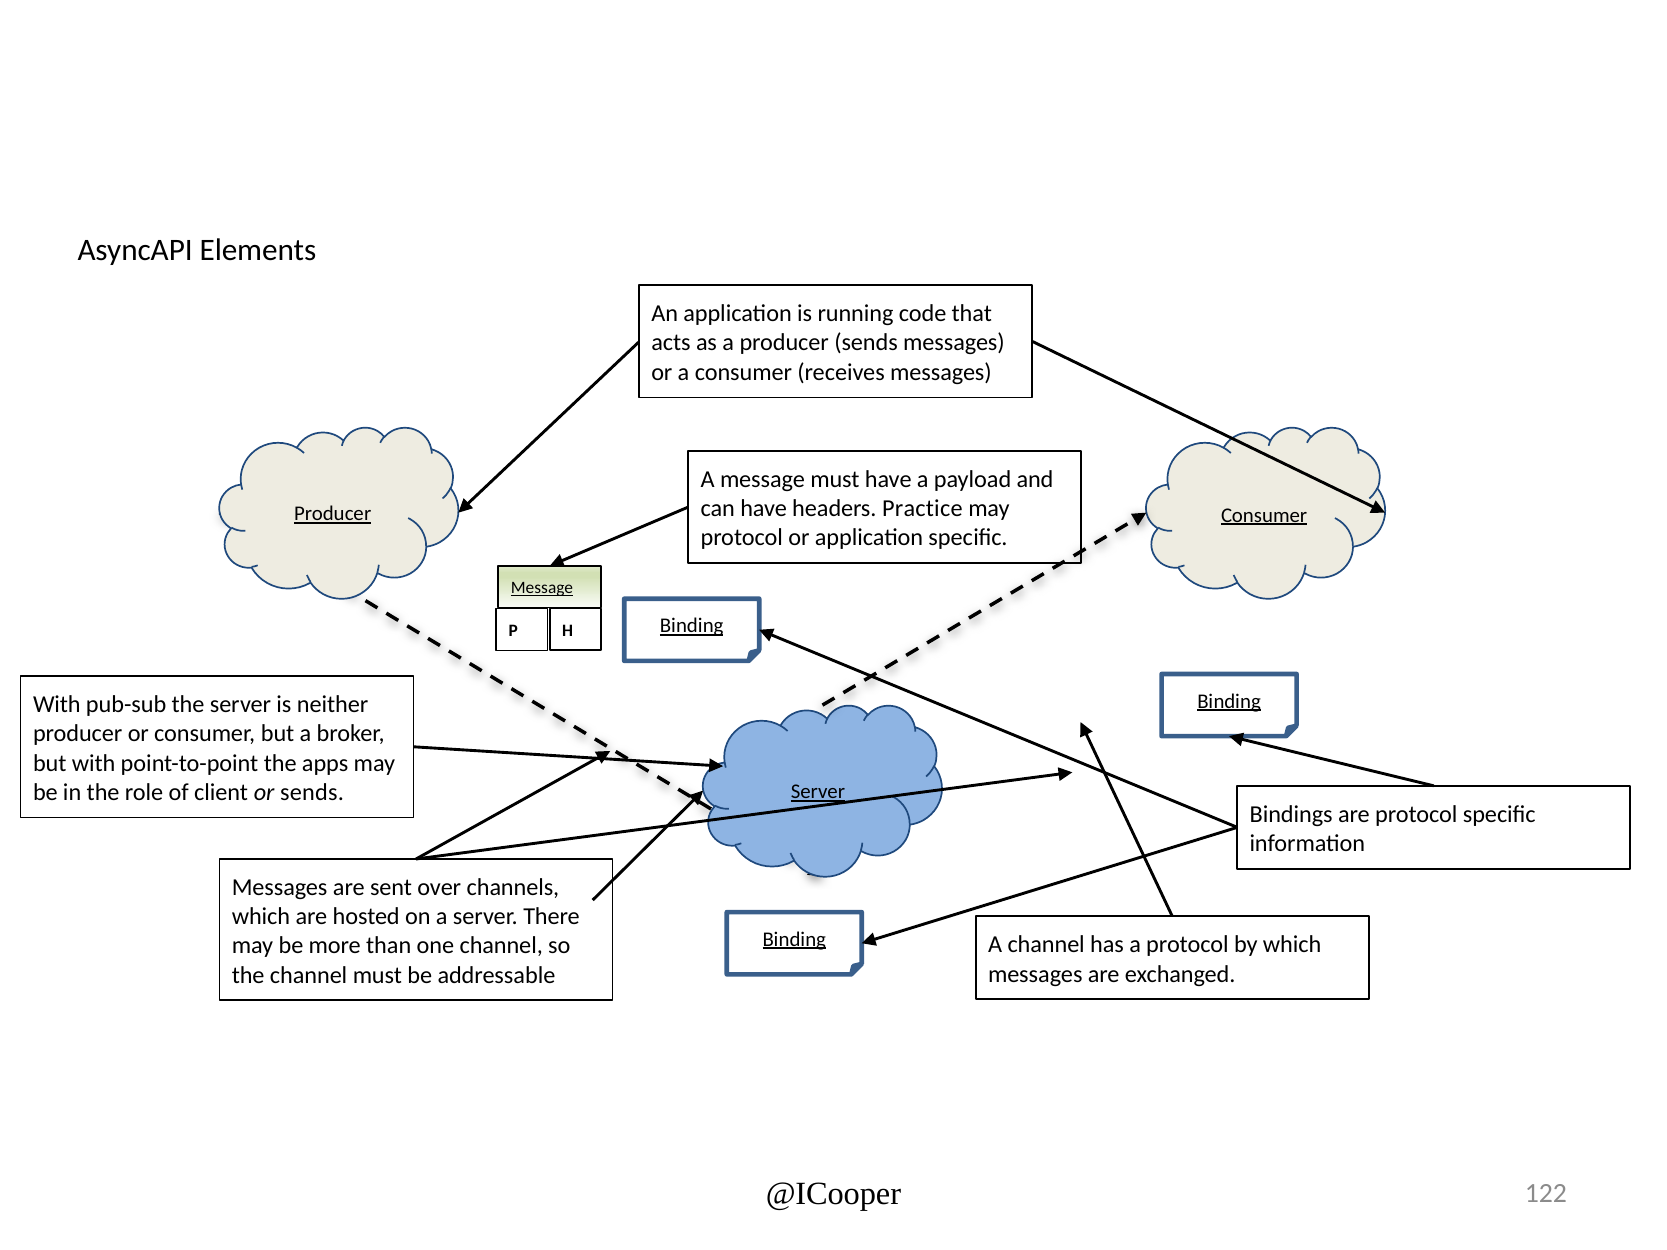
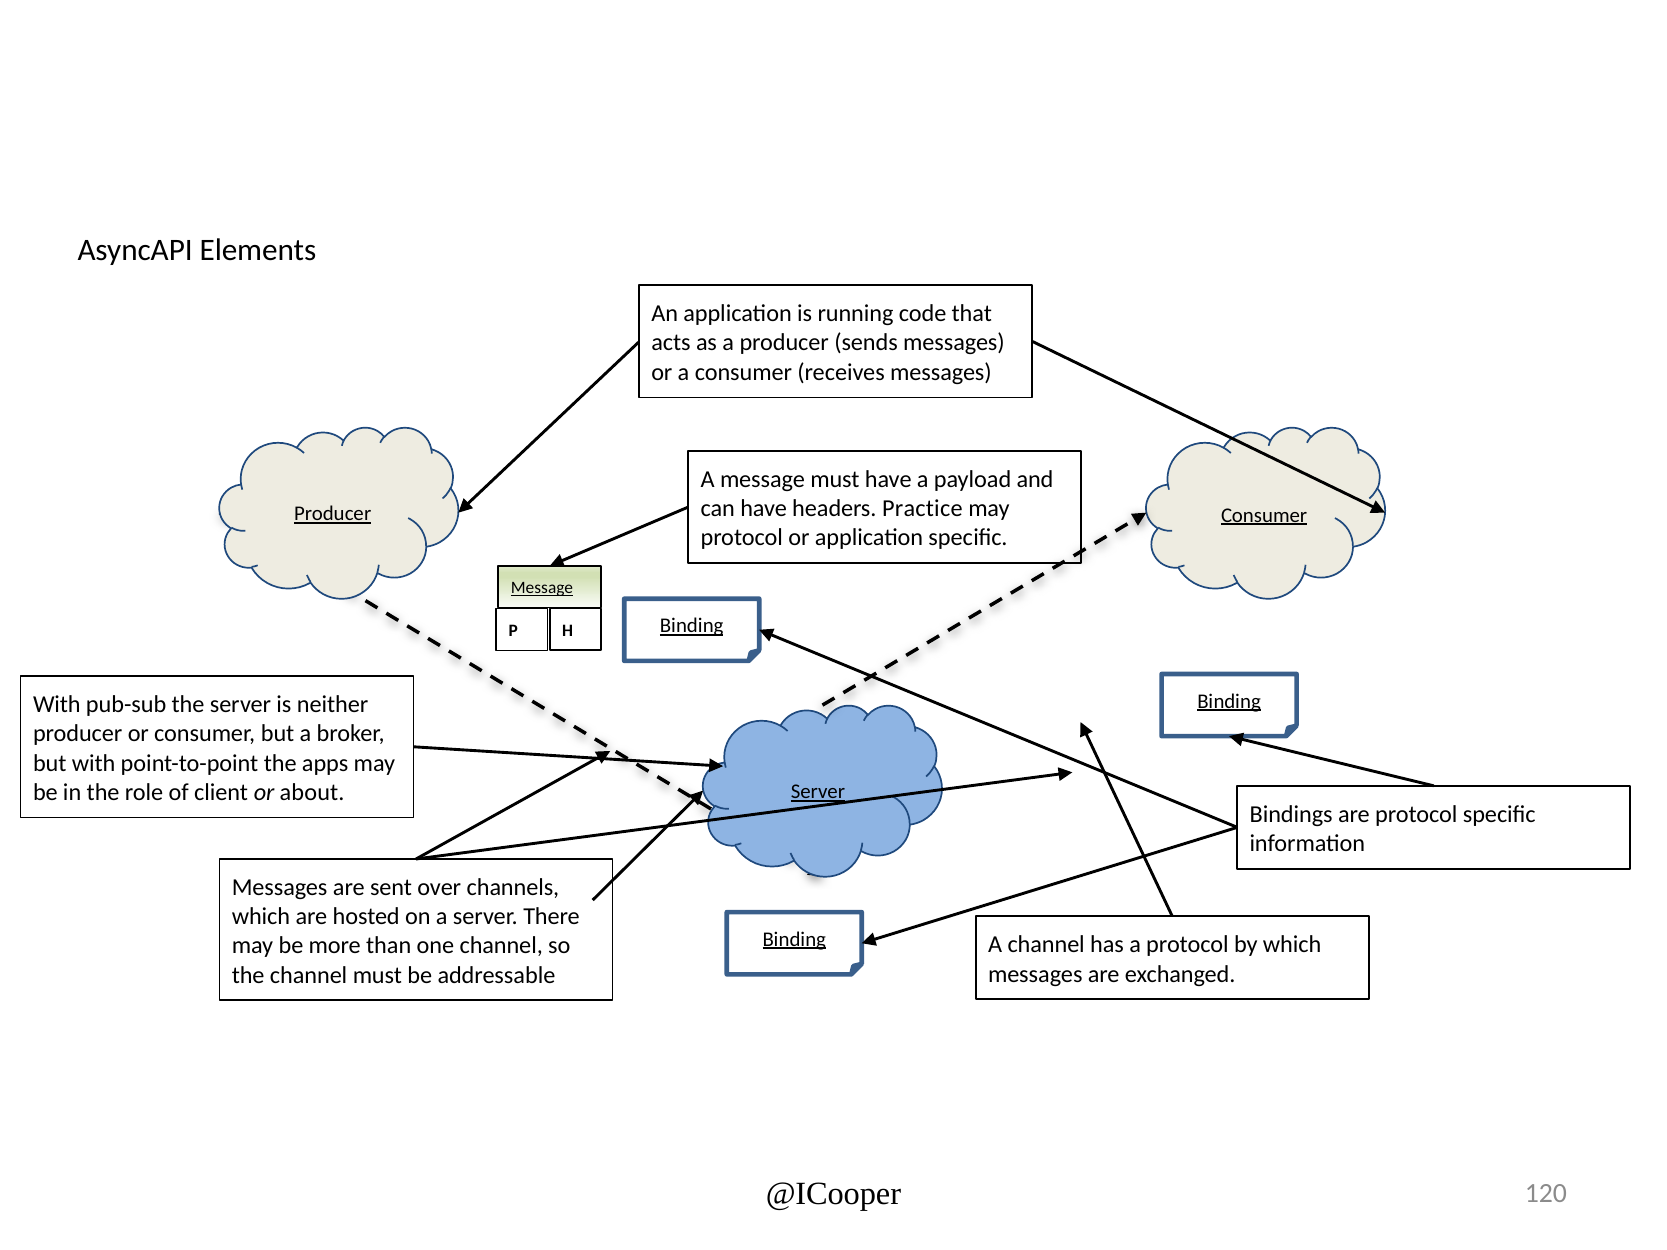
or sends: sends -> about
122: 122 -> 120
